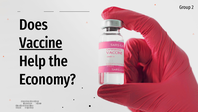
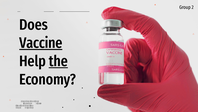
the underline: none -> present
